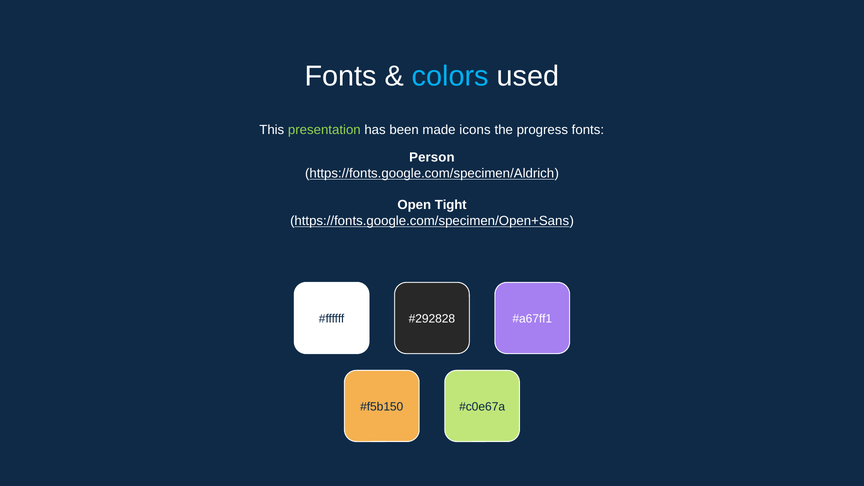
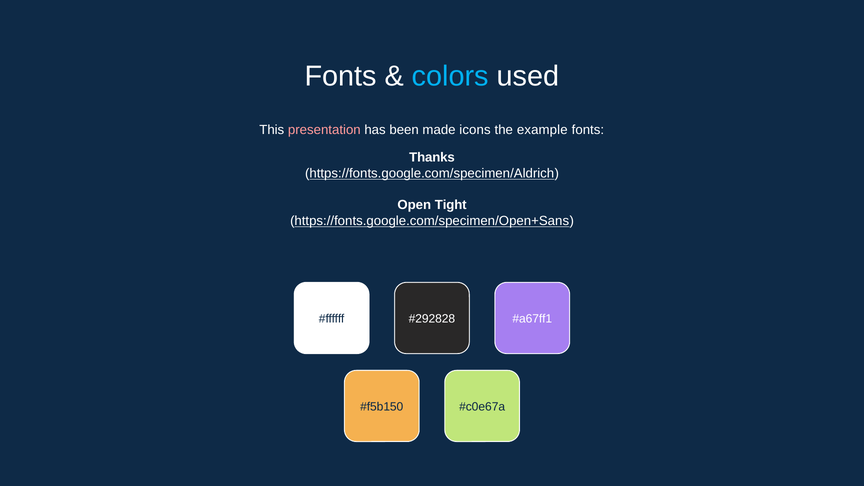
presentation colour: light green -> pink
progress: progress -> example
Person: Person -> Thanks
